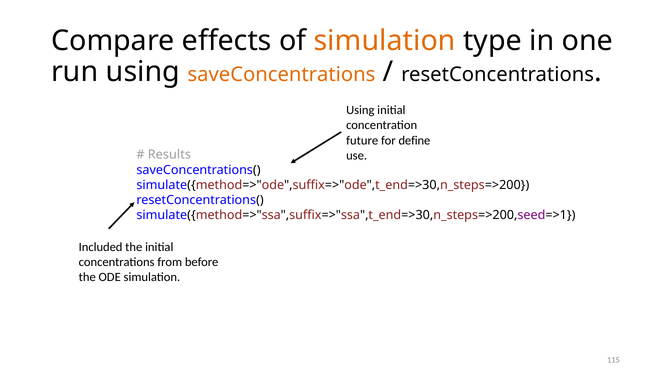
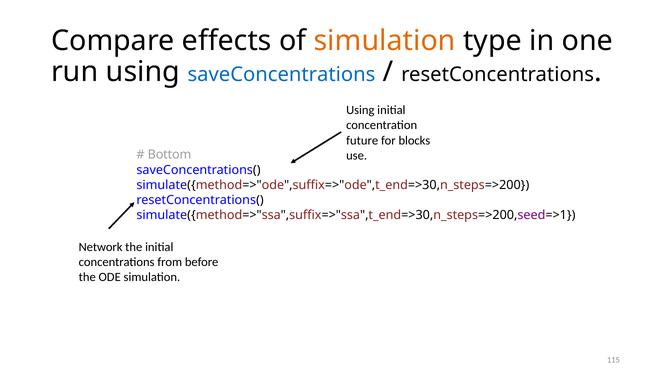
saveConcentrations colour: orange -> blue
define: define -> blocks
Results: Results -> Bottom
Included: Included -> Network
